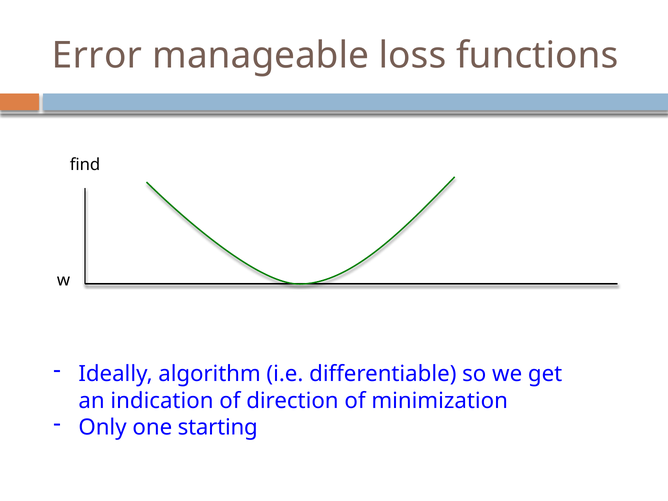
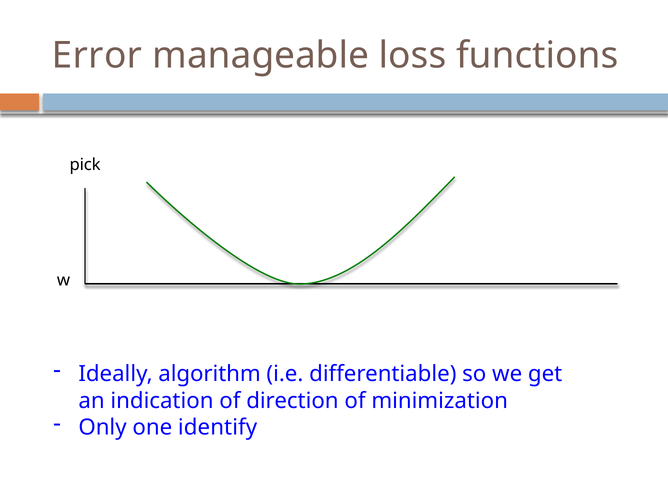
find: find -> pick
starting: starting -> identify
